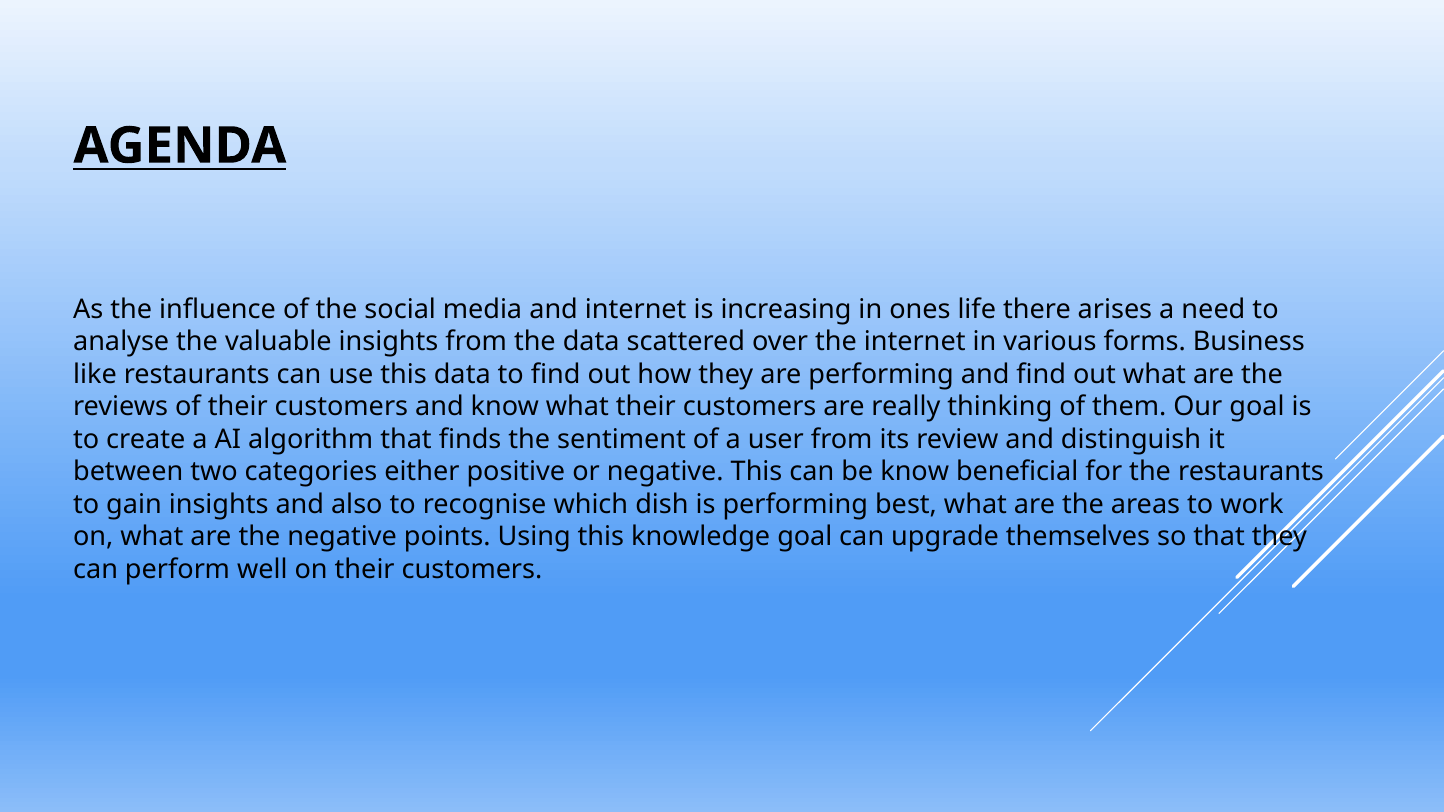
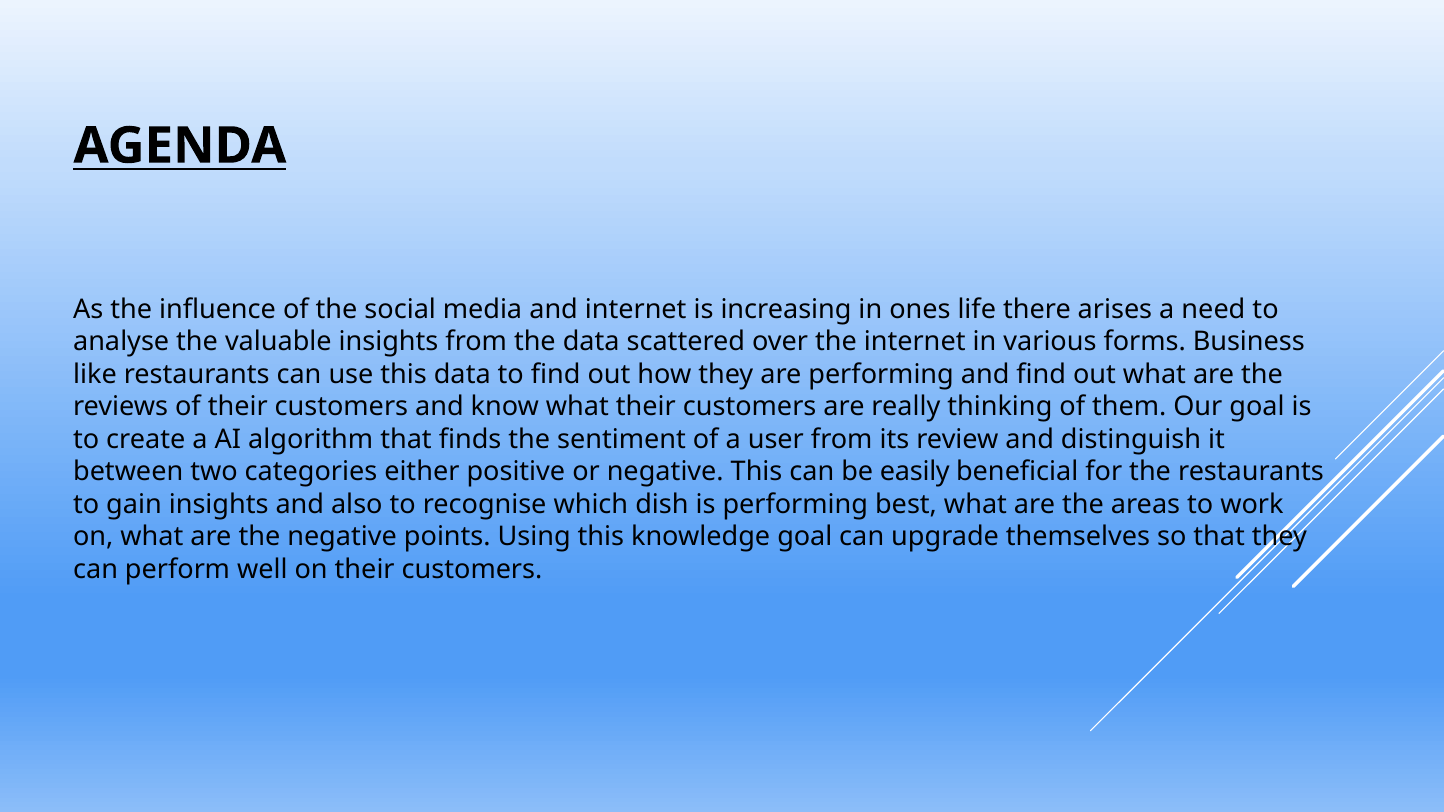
be know: know -> easily
